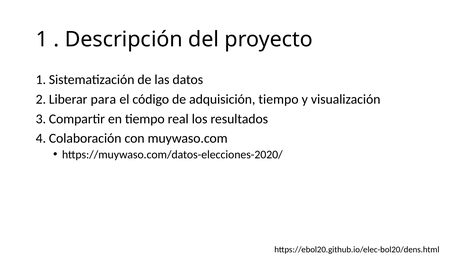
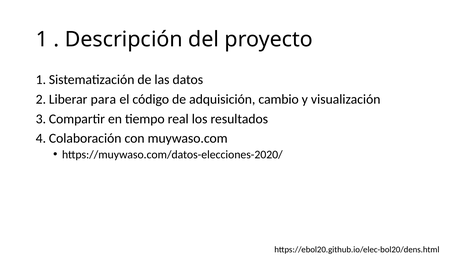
adquisición tiempo: tiempo -> cambio
